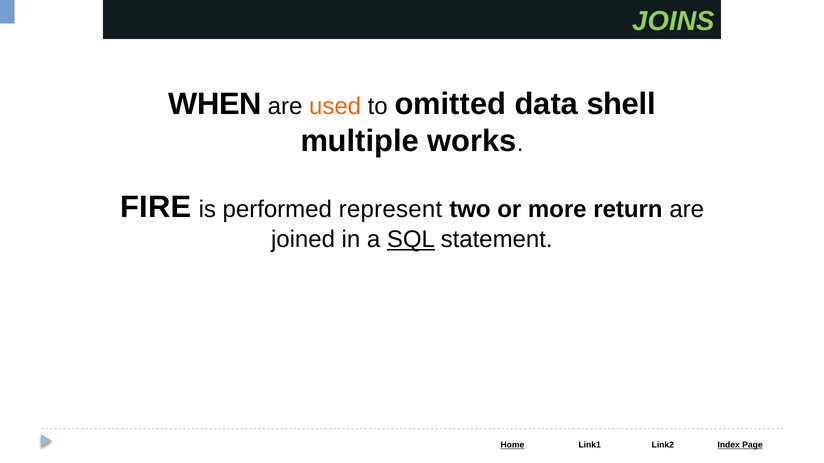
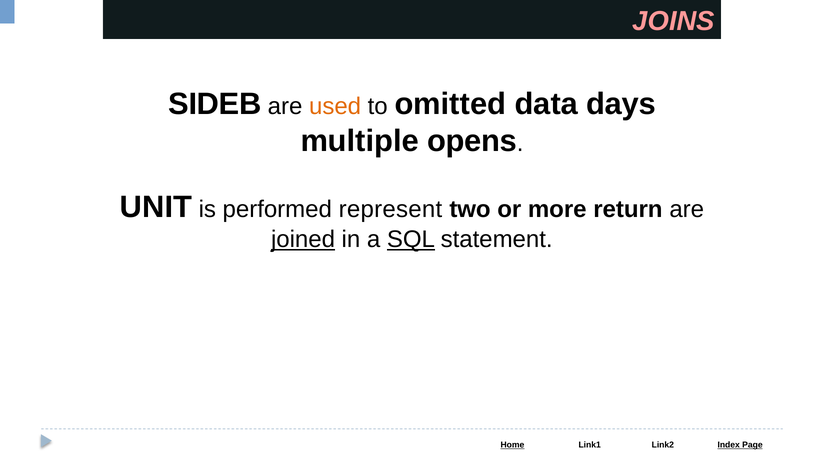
JOINS colour: light green -> pink
WHEN: WHEN -> SIDEB
shell: shell -> days
works: works -> opens
FIRE: FIRE -> UNIT
joined underline: none -> present
